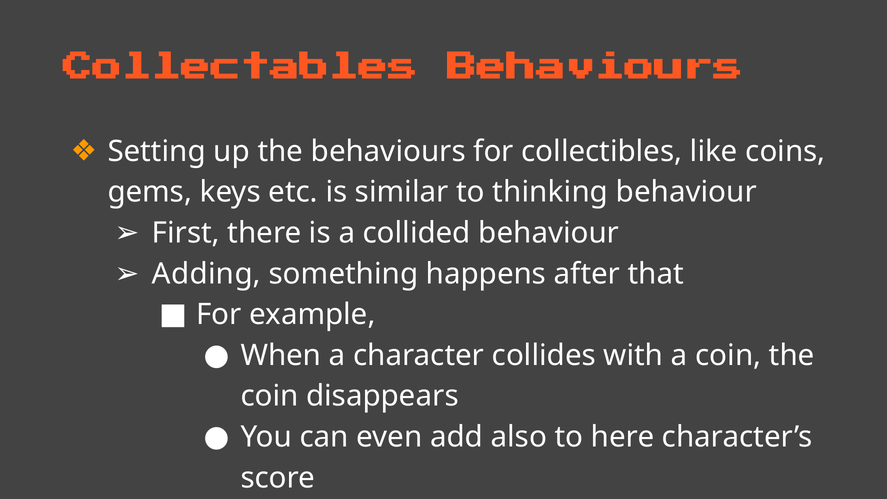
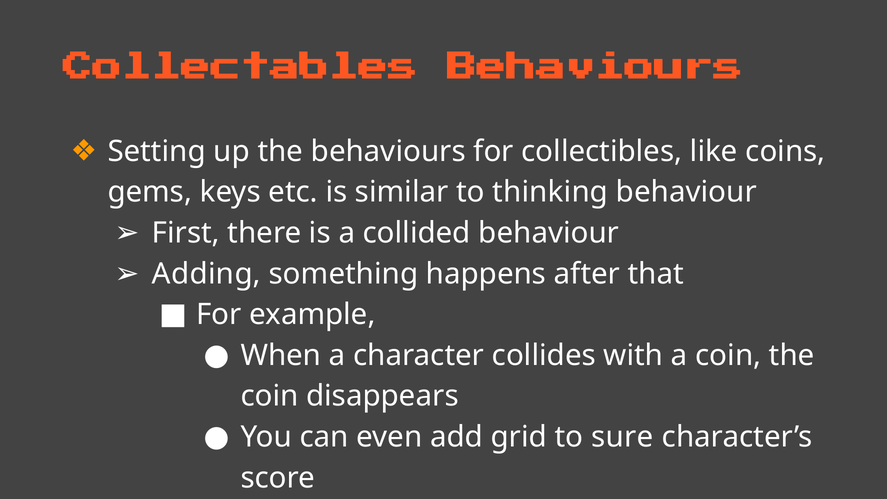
also: also -> grid
here: here -> sure
